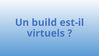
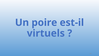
build: build -> poire
